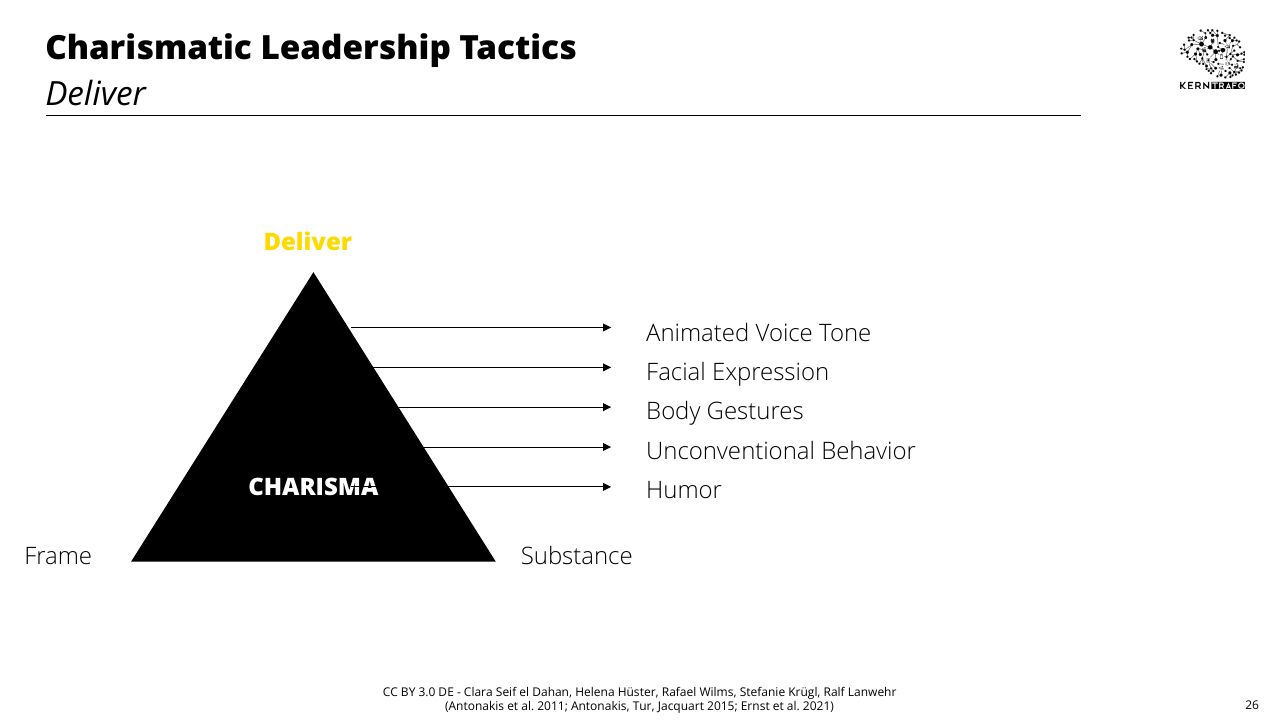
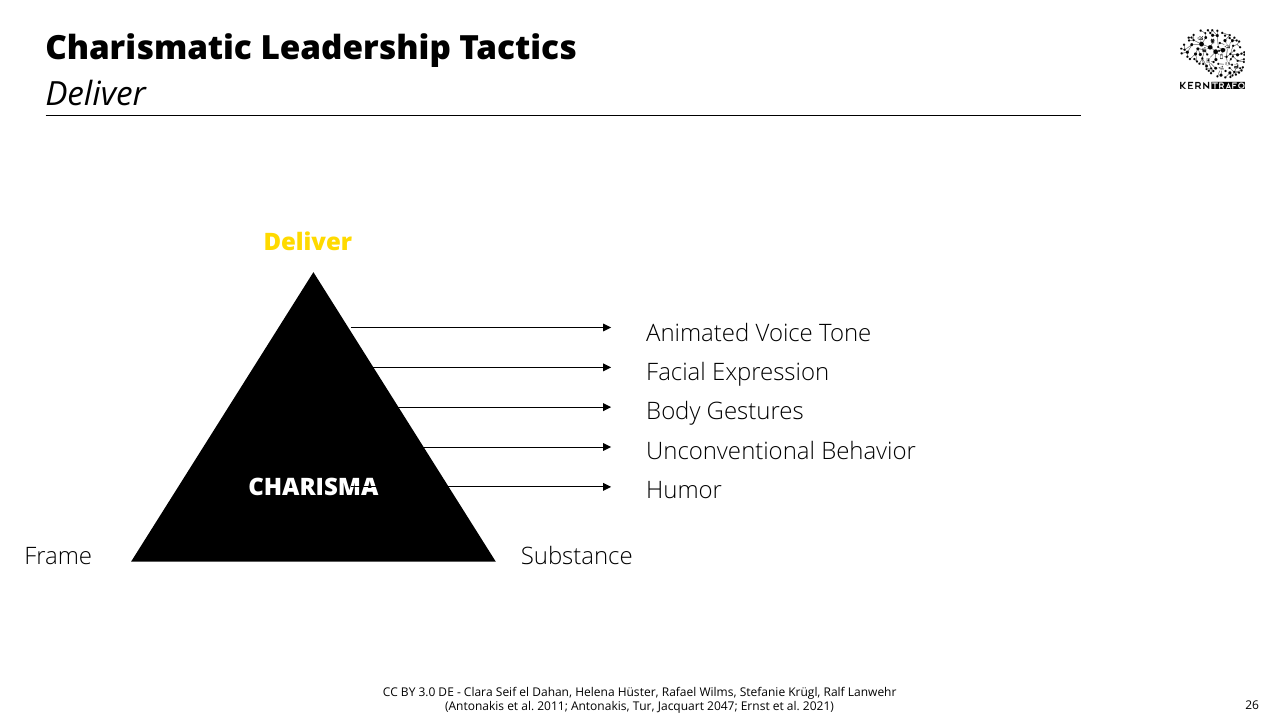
2015: 2015 -> 2047
